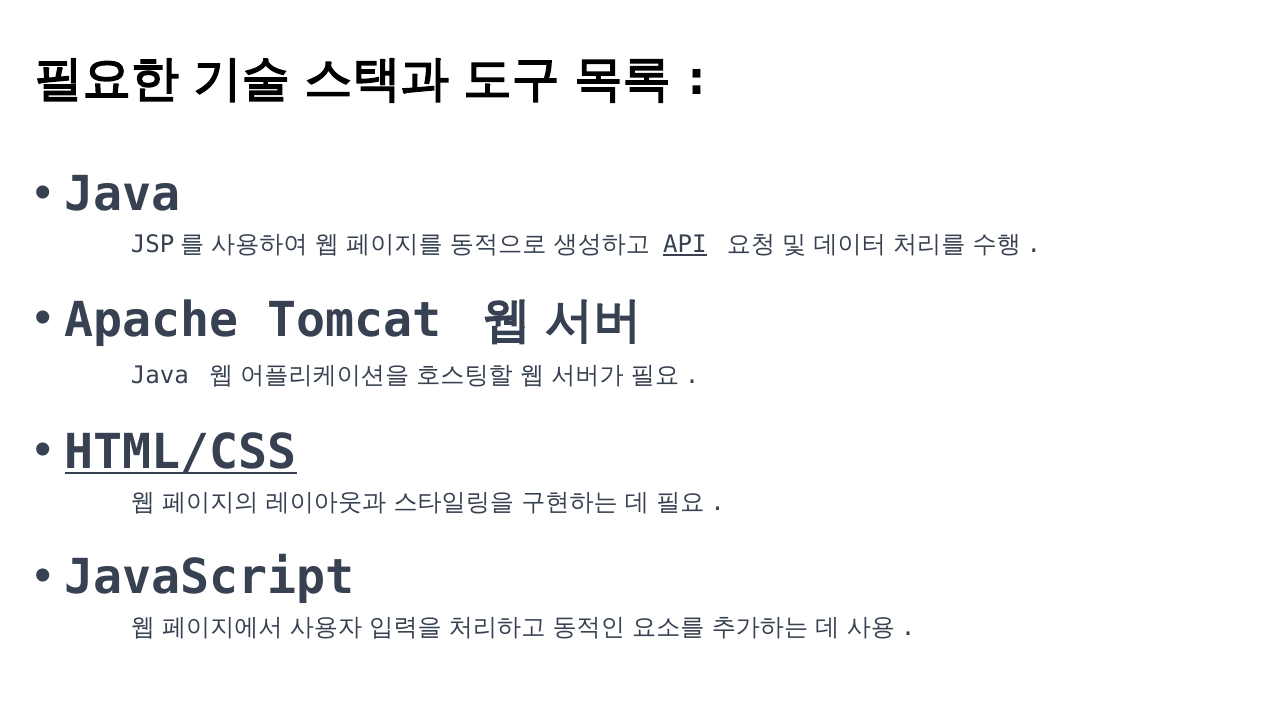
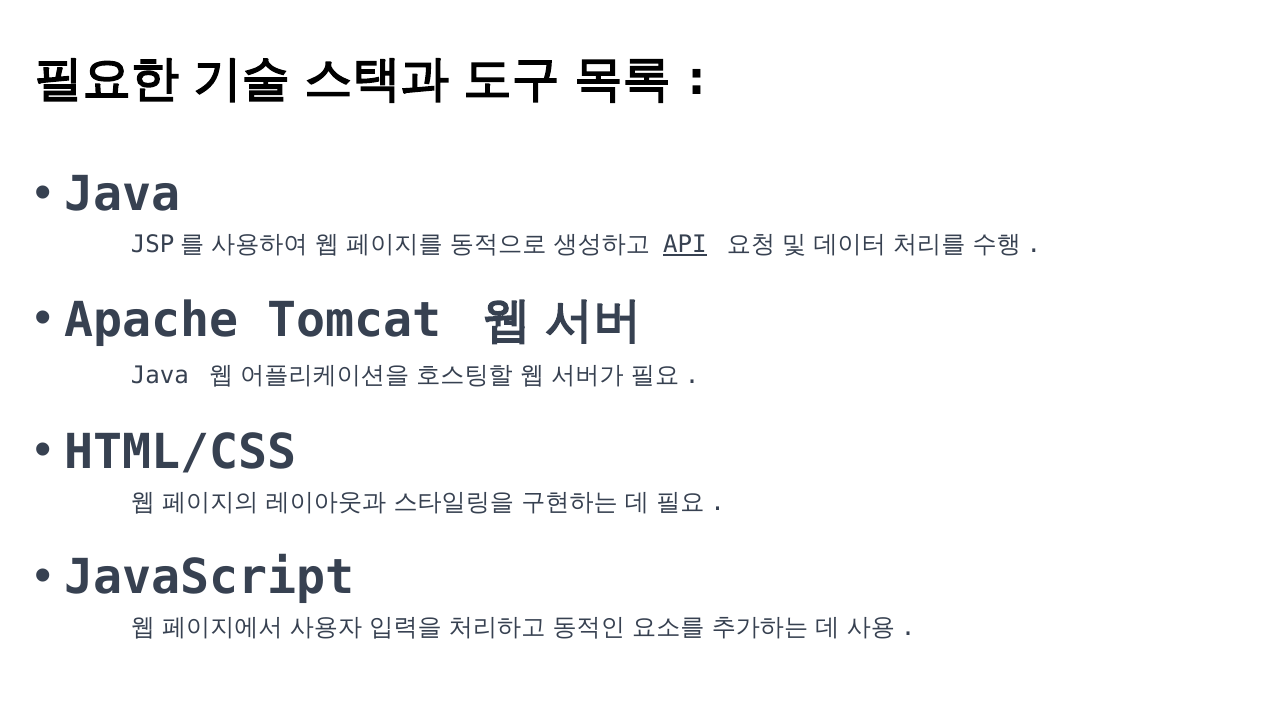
HTML/CSS underline: present -> none
